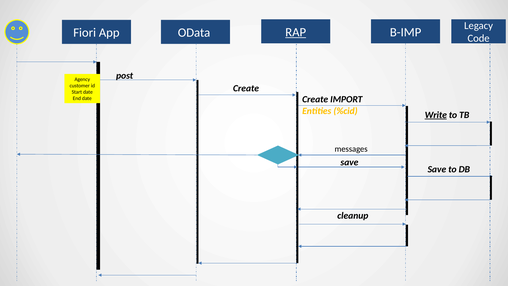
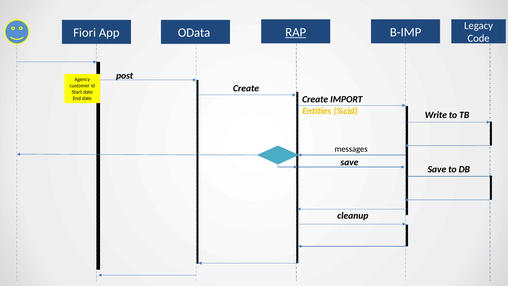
Write underline: present -> none
